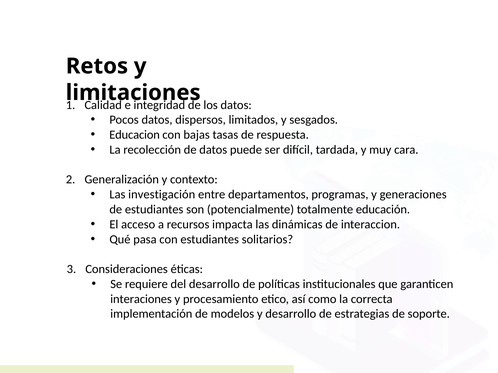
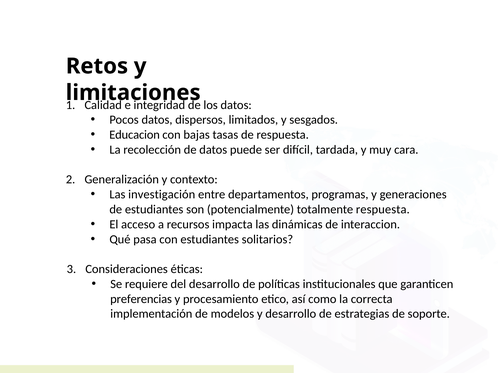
totalmente educación: educación -> respuesta
interaciones: interaciones -> preferencias
